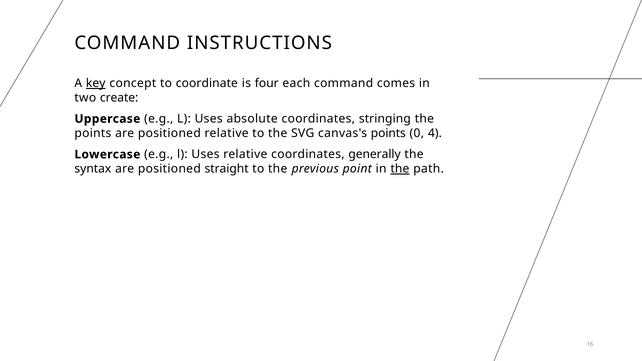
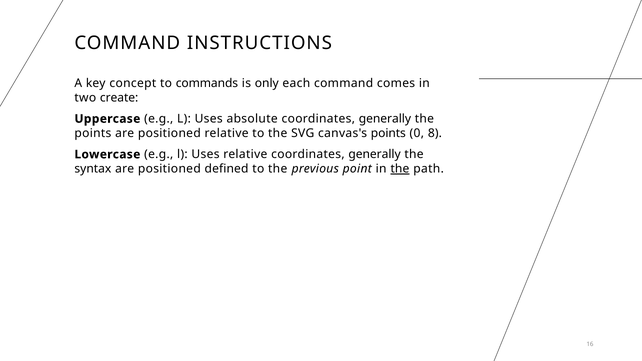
key underline: present -> none
coordinate: coordinate -> commands
four: four -> only
absolute coordinates stringing: stringing -> generally
4: 4 -> 8
straight: straight -> defined
